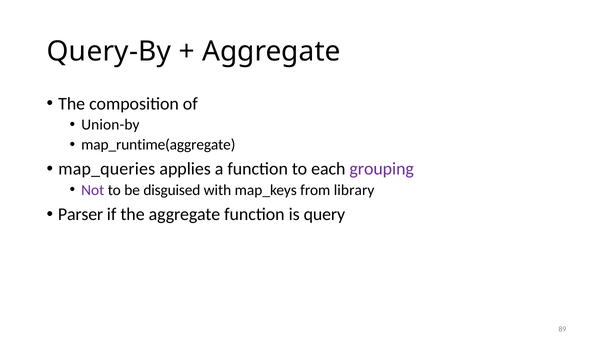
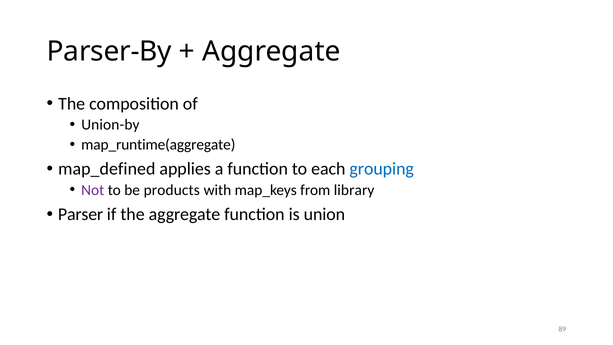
Query-By: Query-By -> Parser-By
map_queries: map_queries -> map_defined
grouping colour: purple -> blue
disguised: disguised -> products
query: query -> union
